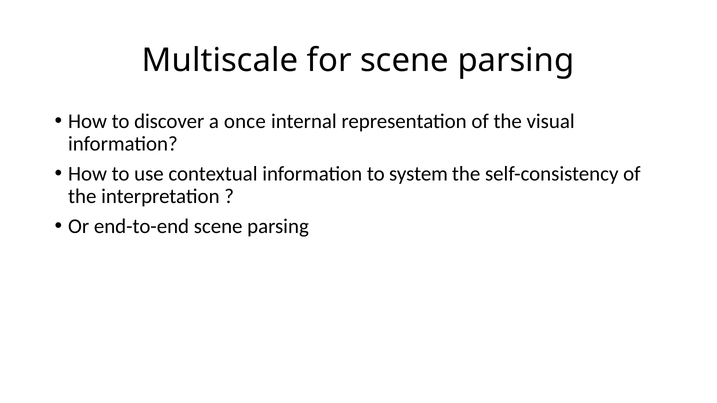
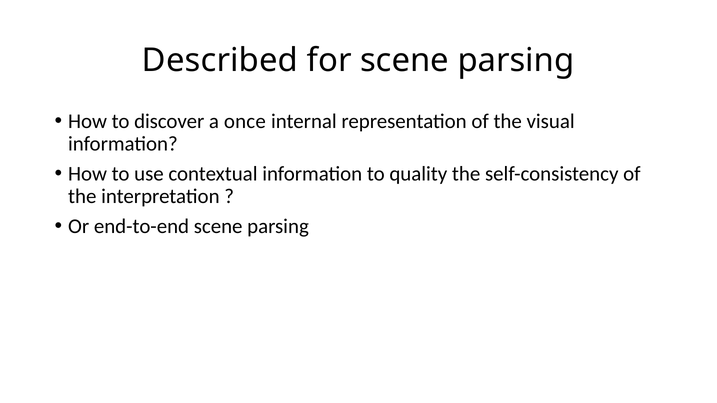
Multiscale: Multiscale -> Described
system: system -> quality
